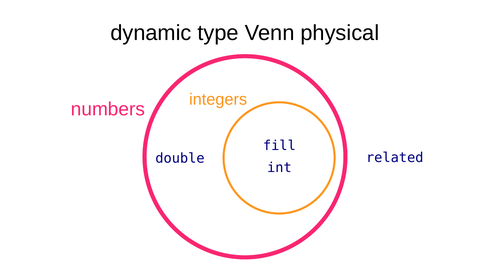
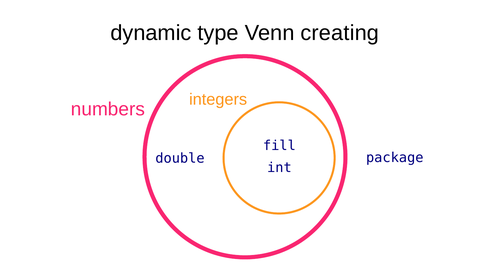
physical: physical -> creating
related: related -> package
